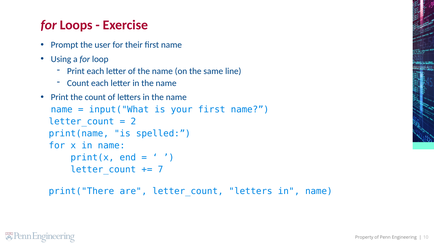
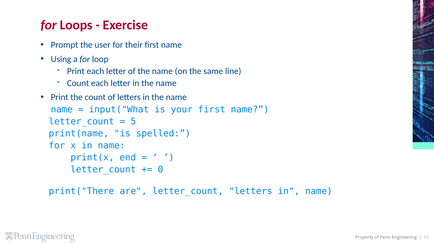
2: 2 -> 5
7: 7 -> 0
